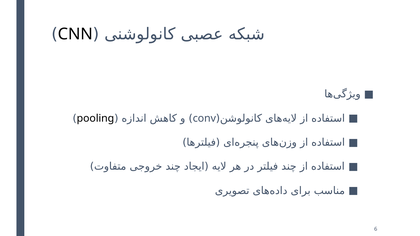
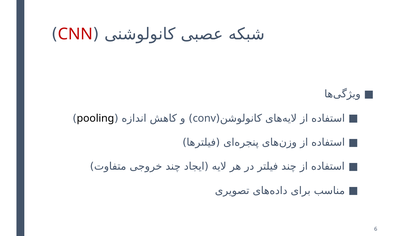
CNN colour: black -> red
